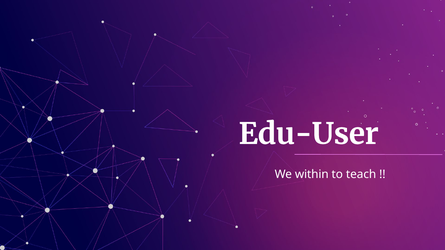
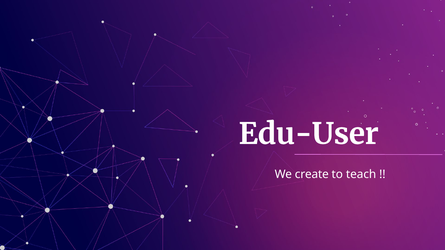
within: within -> create
